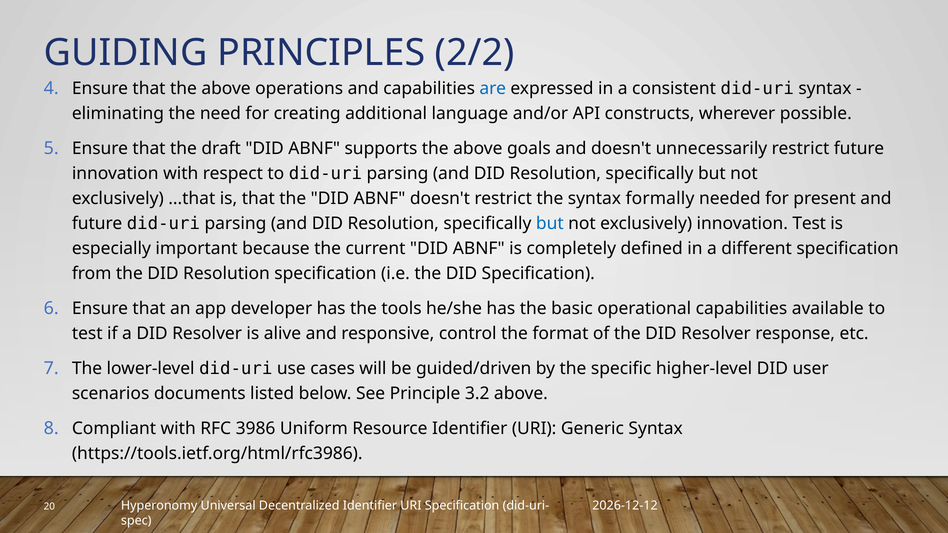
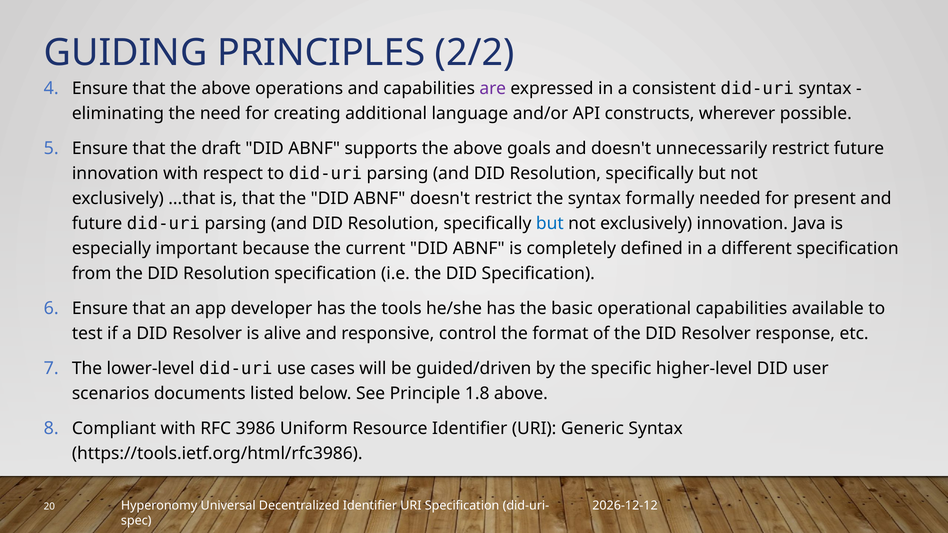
are colour: blue -> purple
innovation Test: Test -> Java
3.2: 3.2 -> 1.8
